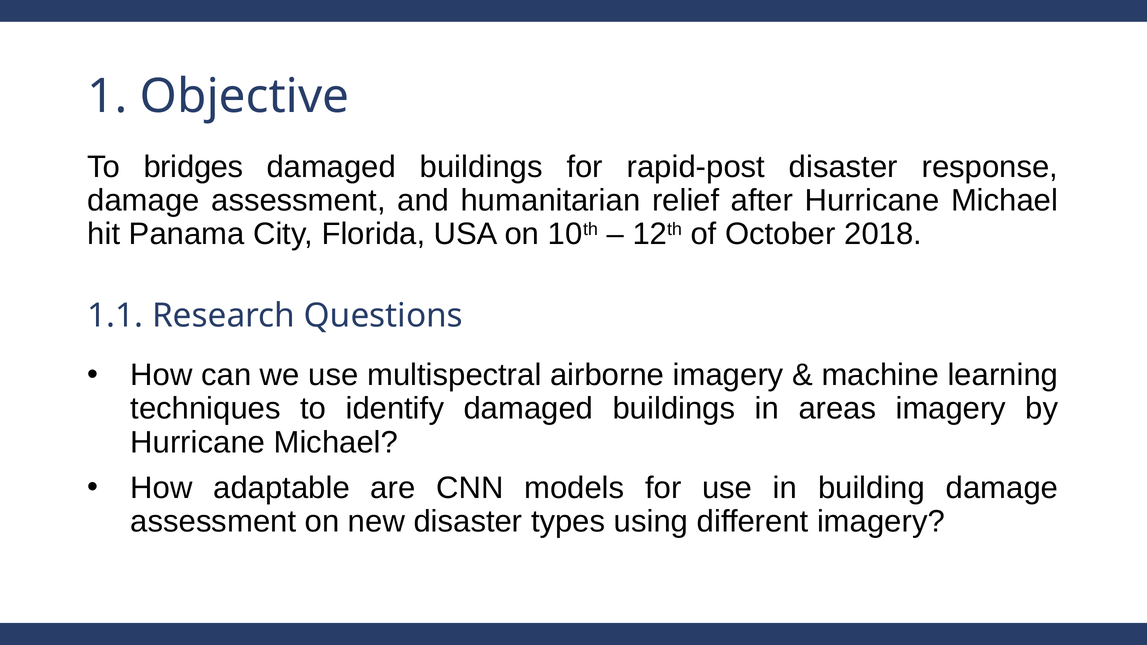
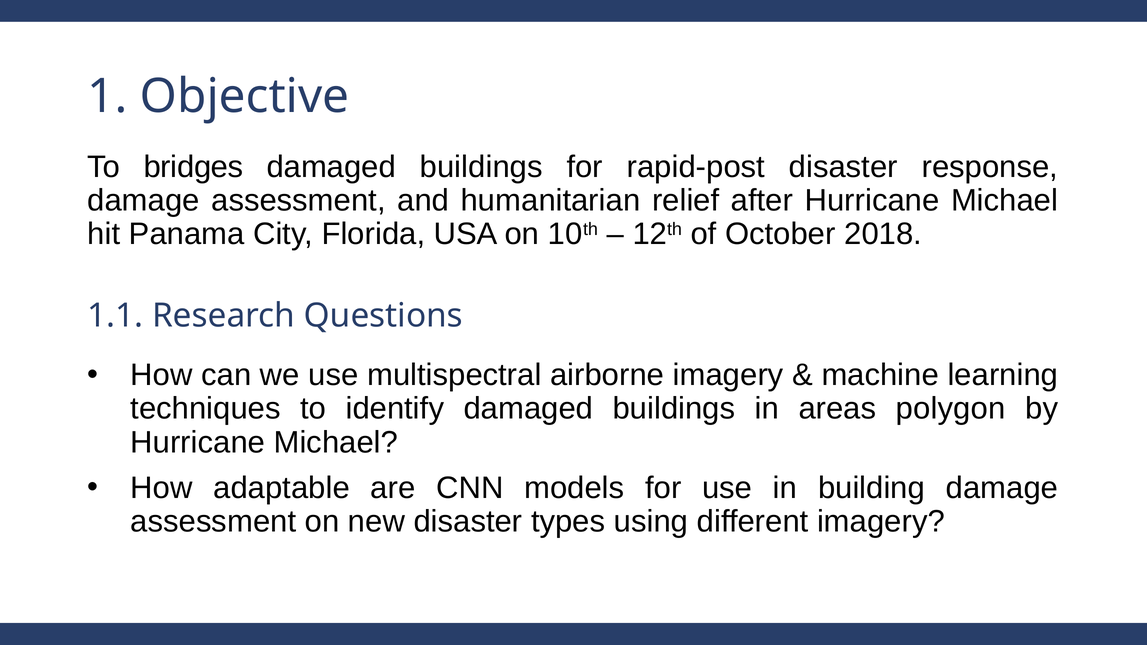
areas imagery: imagery -> polygon
